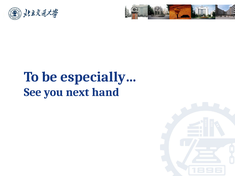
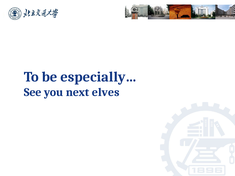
hand: hand -> elves
